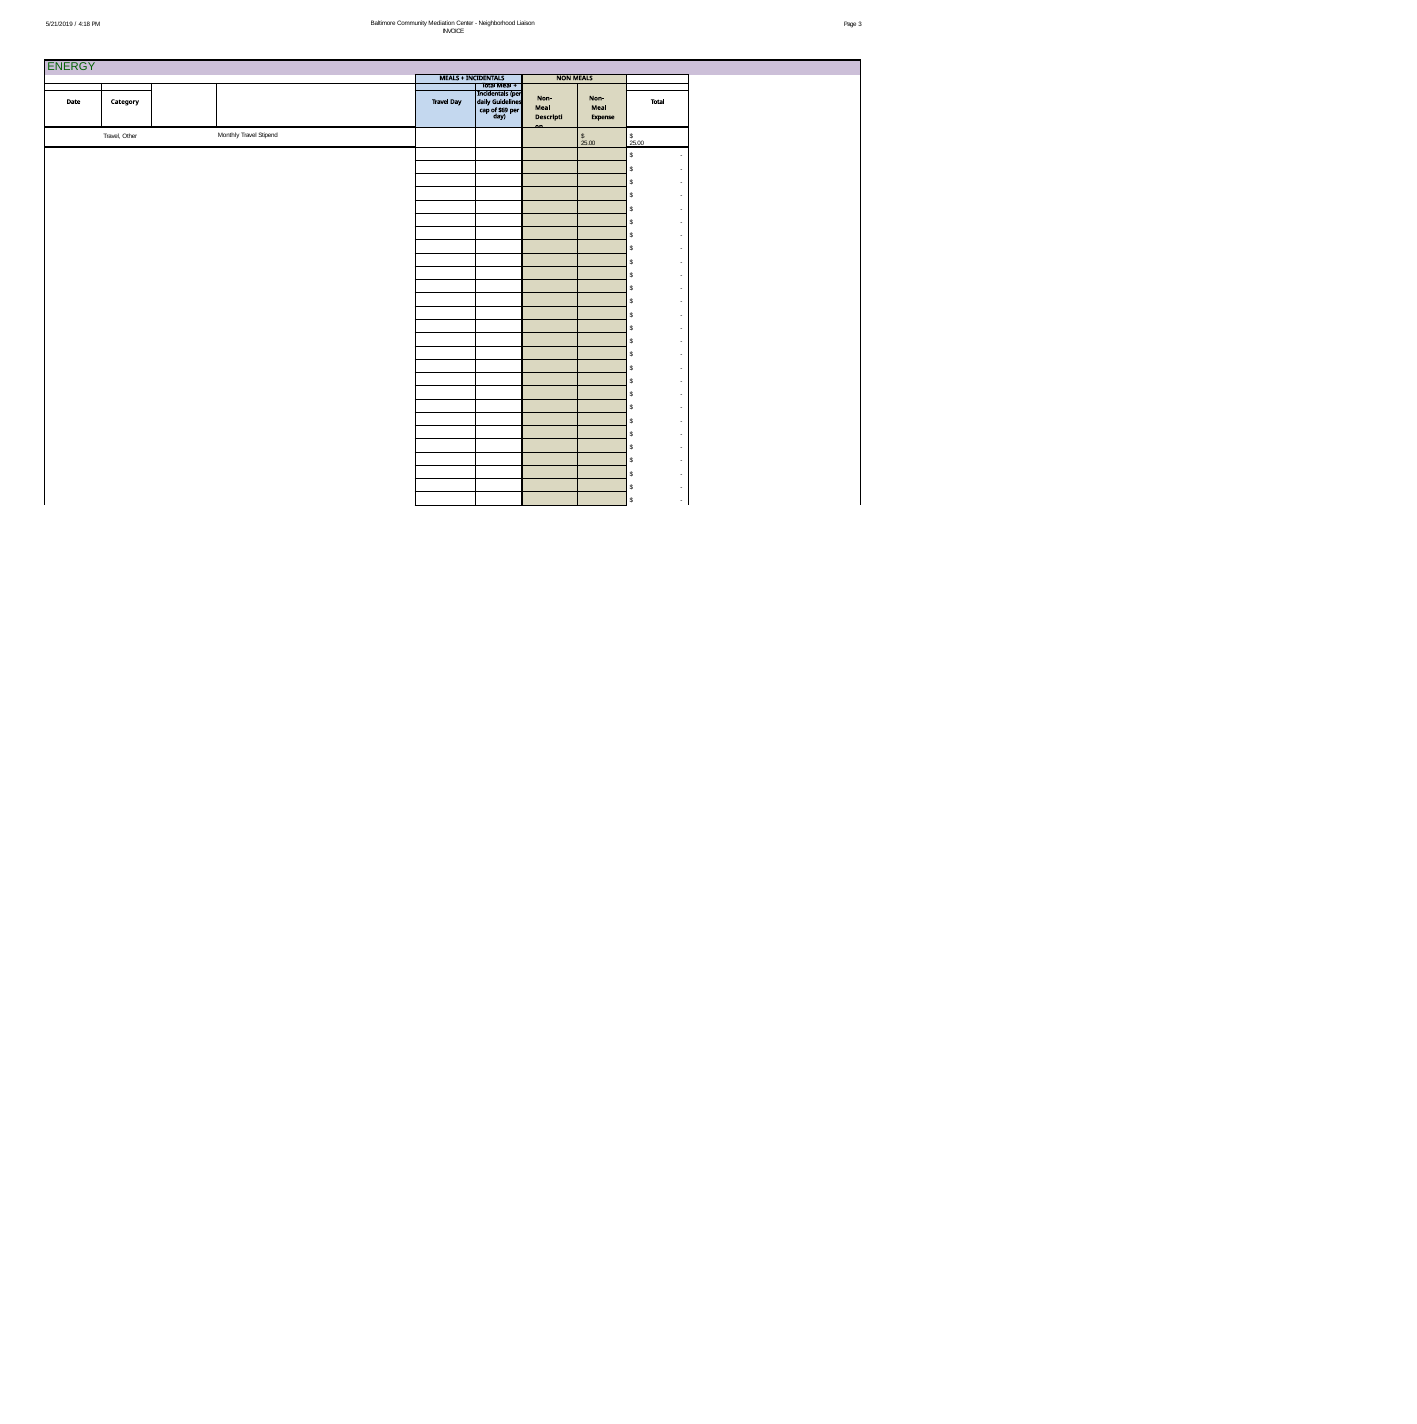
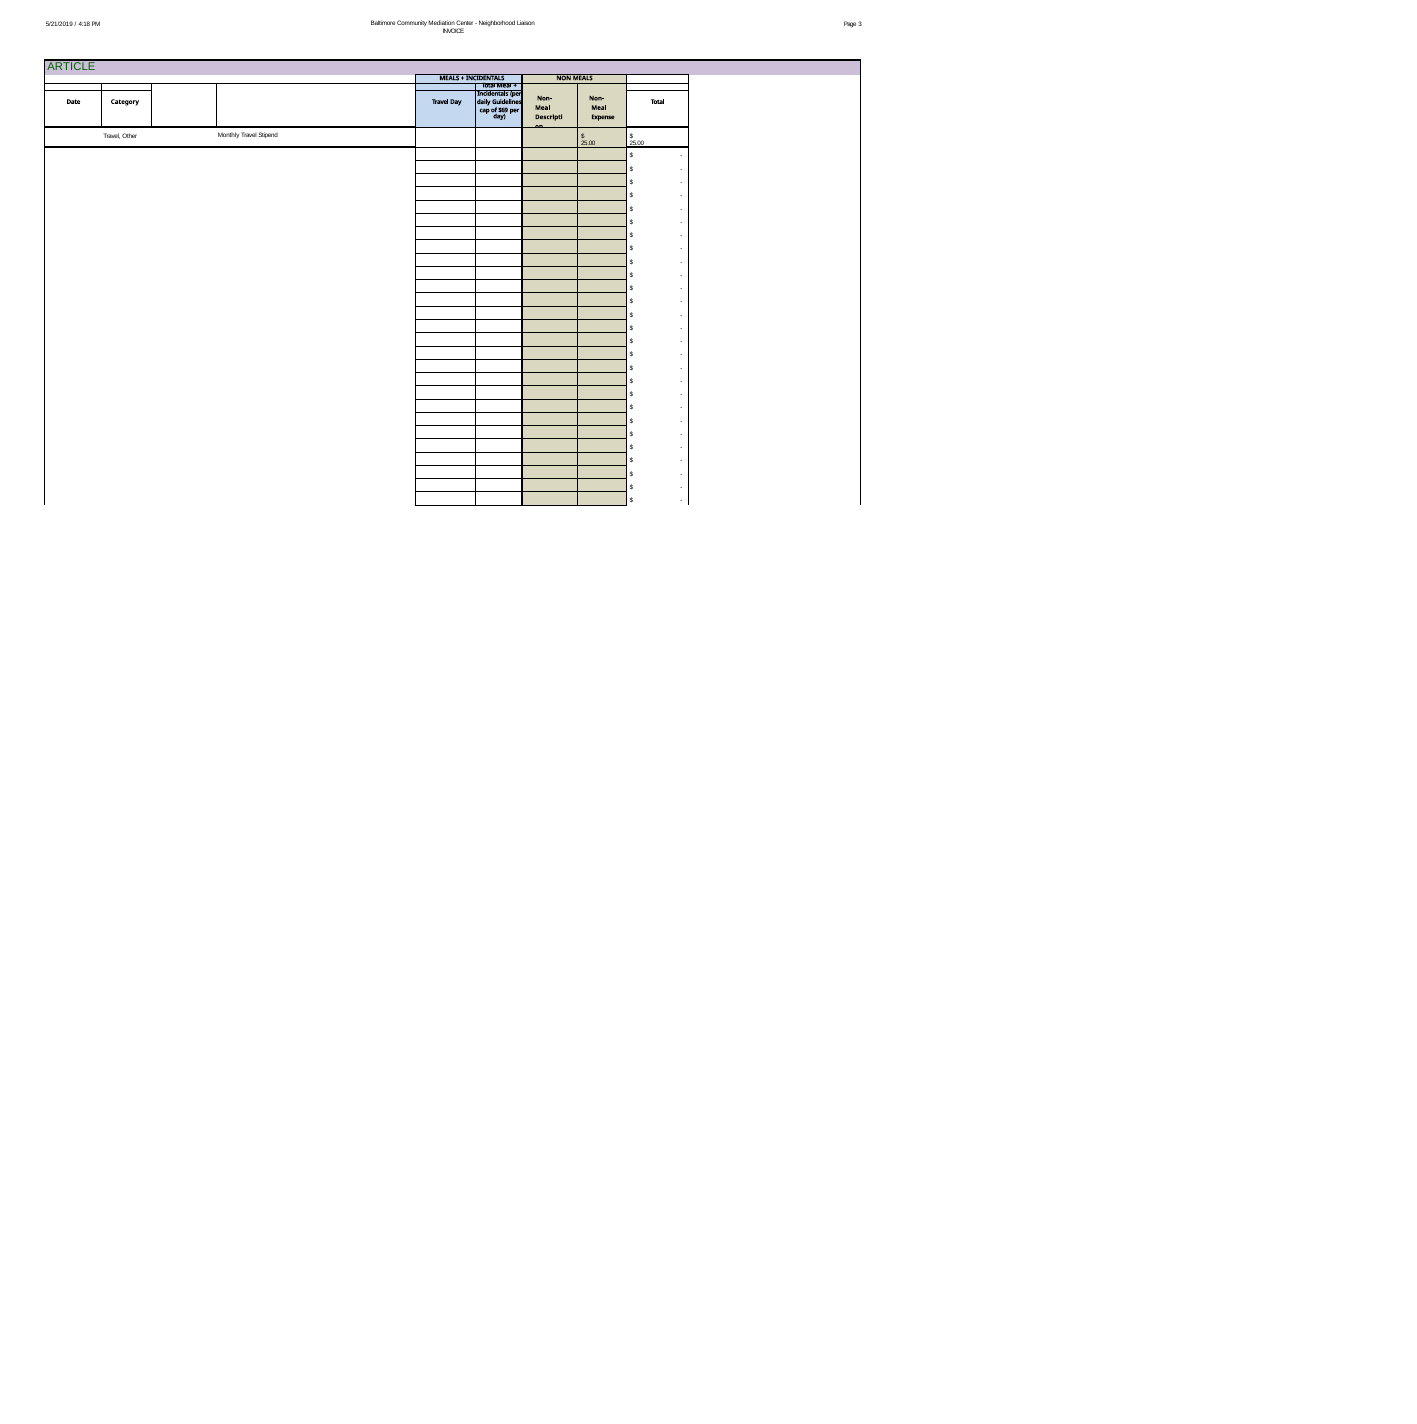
ENERGY: ENERGY -> ARTICLE
